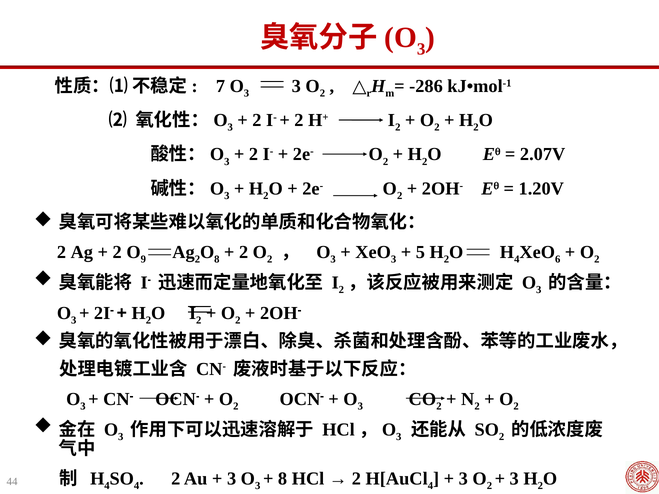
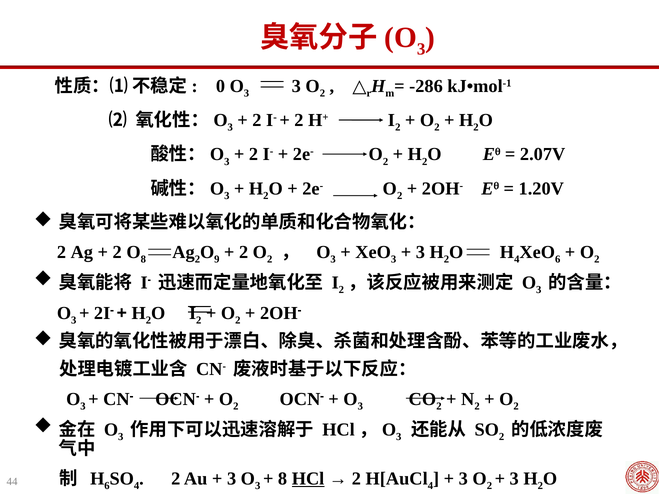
7: 7 -> 0
9 at (143, 260): 9 -> 8
8 at (217, 260): 8 -> 9
5 at (420, 252): 5 -> 3
4 at (107, 486): 4 -> 6
HCl underline: none -> present
